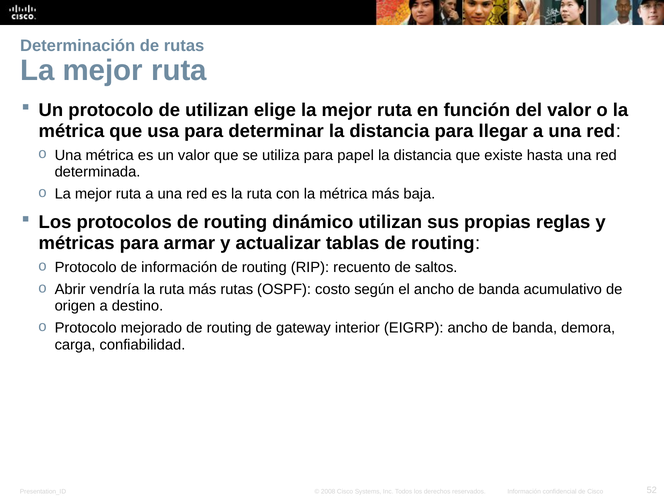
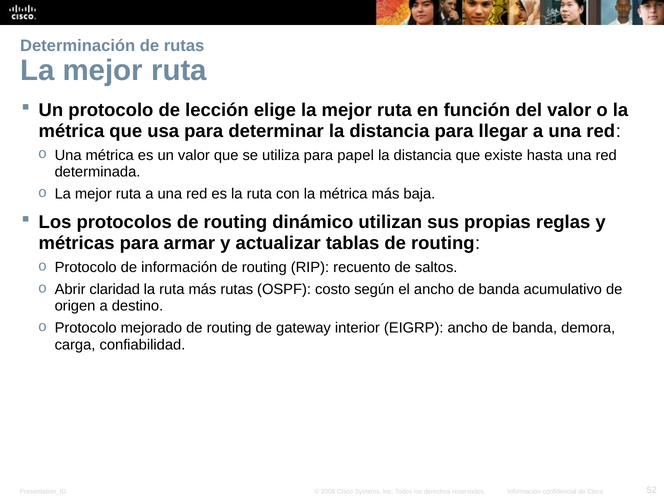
de utilizan: utilizan -> lección
vendría: vendría -> claridad
